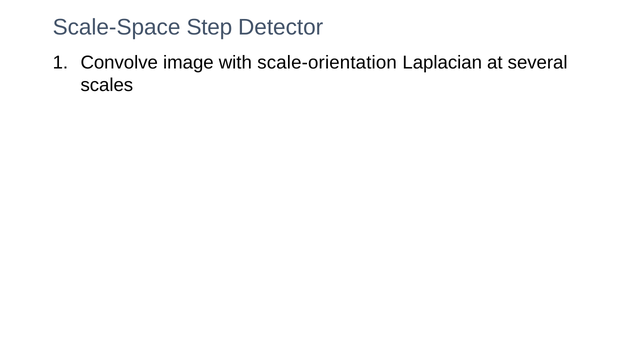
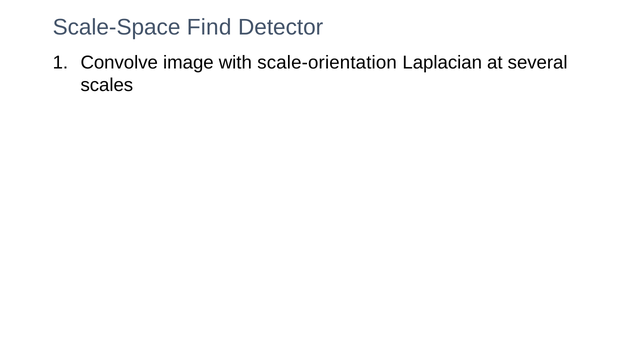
Step: Step -> Find
